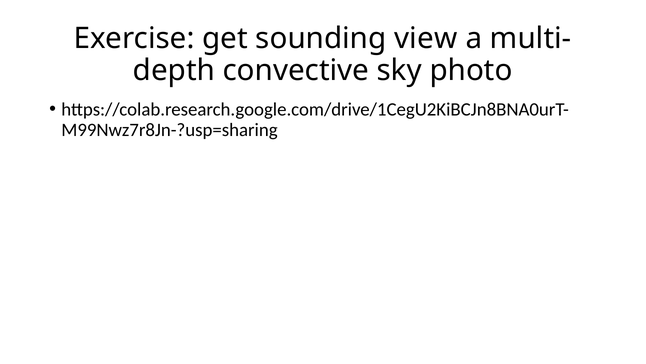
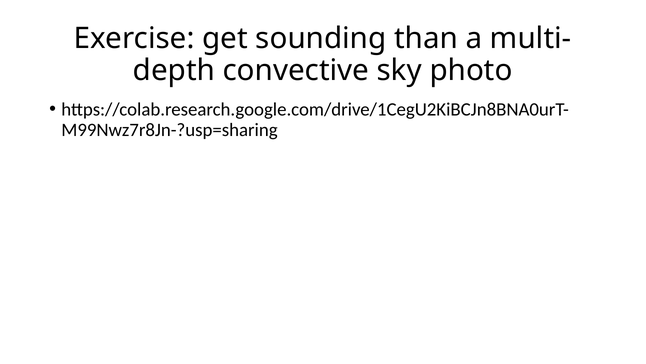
view: view -> than
